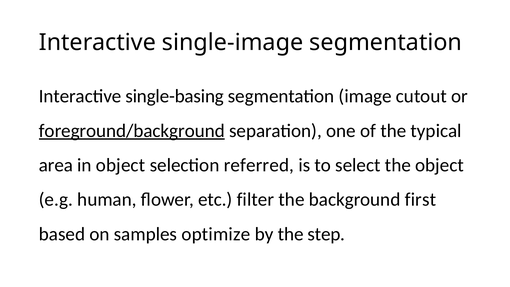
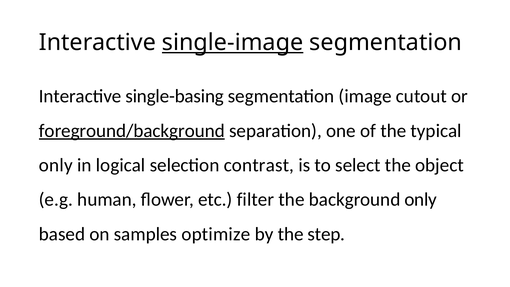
single-image underline: none -> present
area at (56, 165): area -> only
in object: object -> logical
referred: referred -> contrast
background first: first -> only
